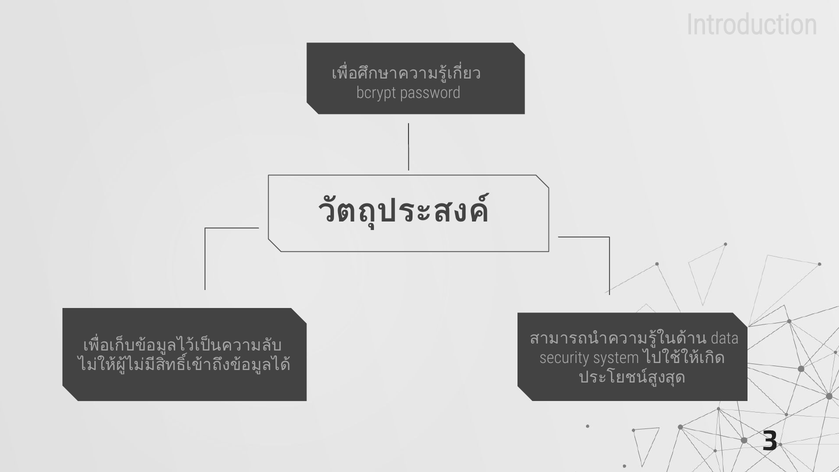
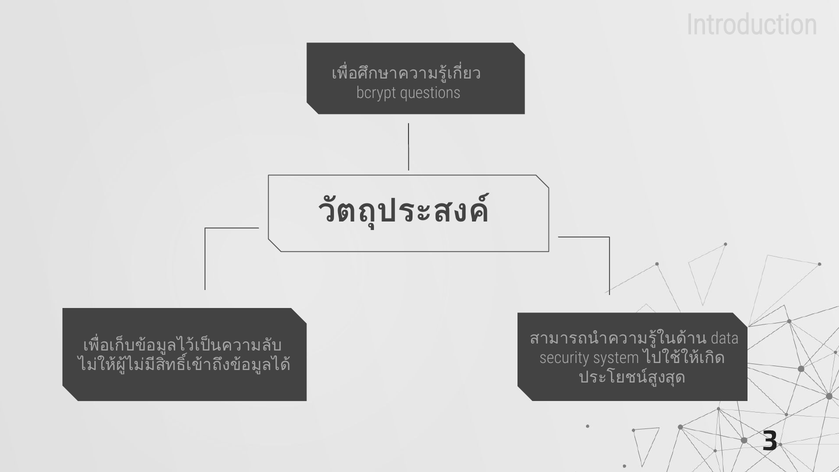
password: password -> questions
